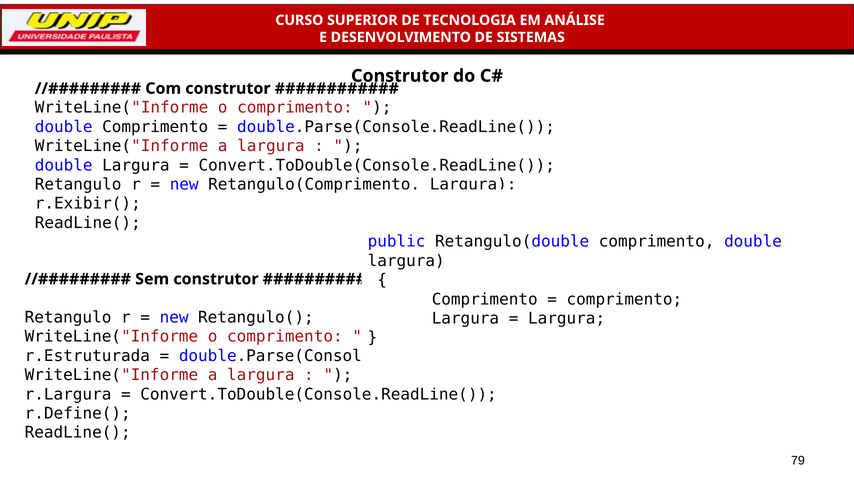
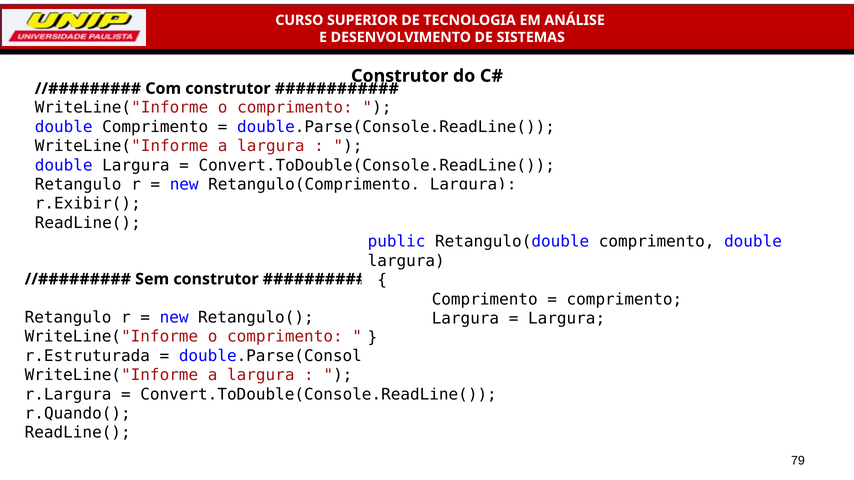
r.Define(: r.Define( -> r.Quando(
